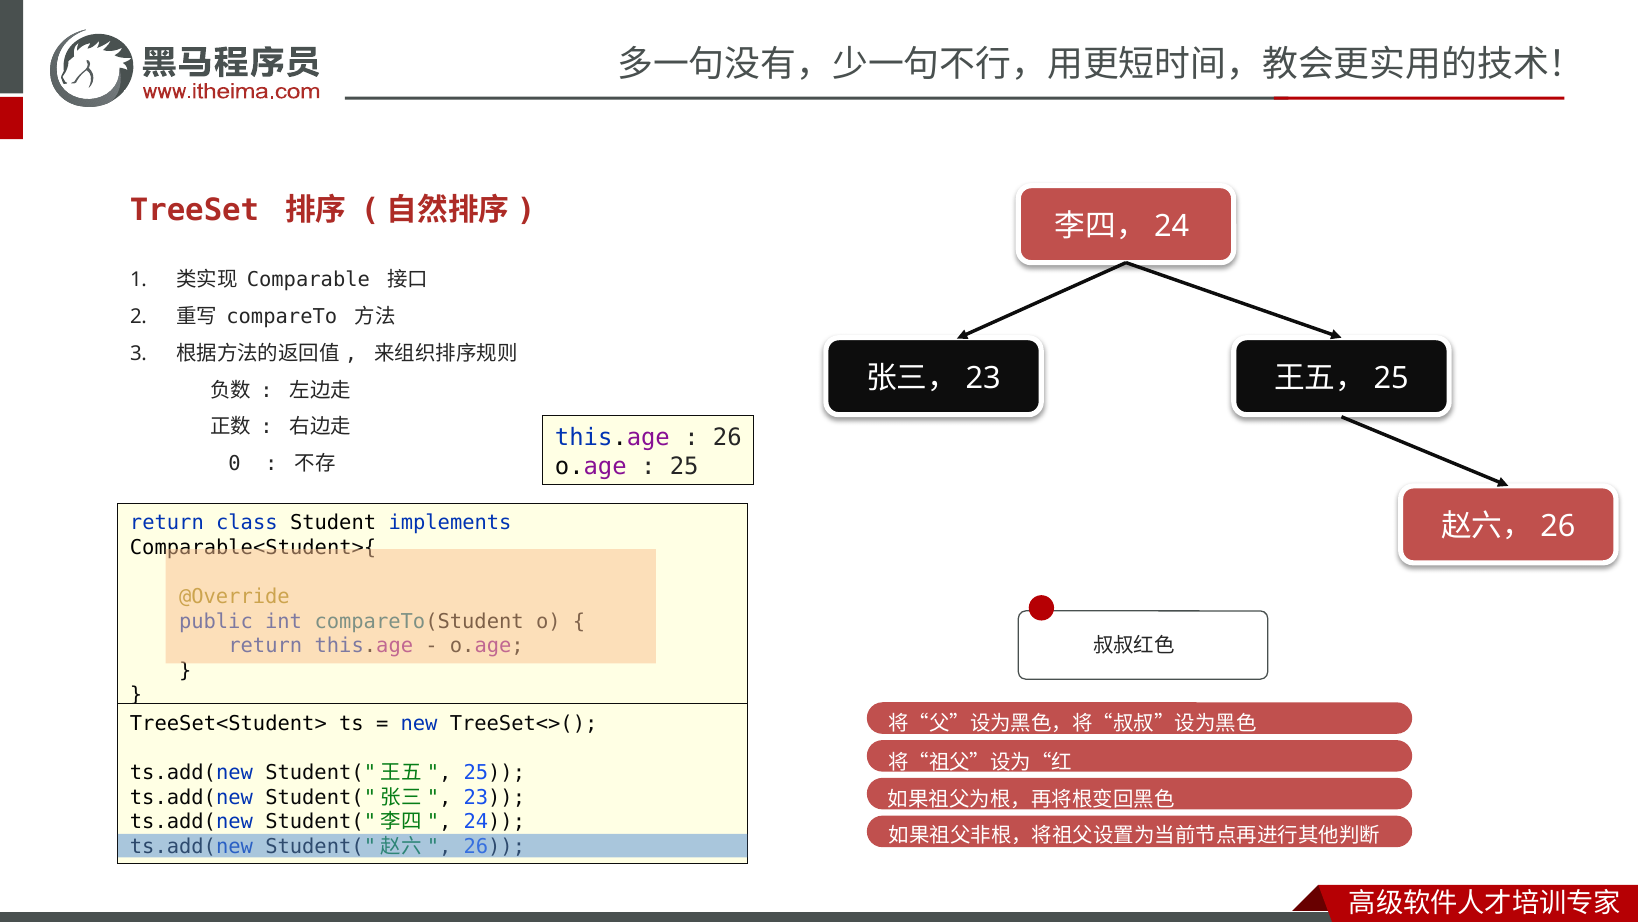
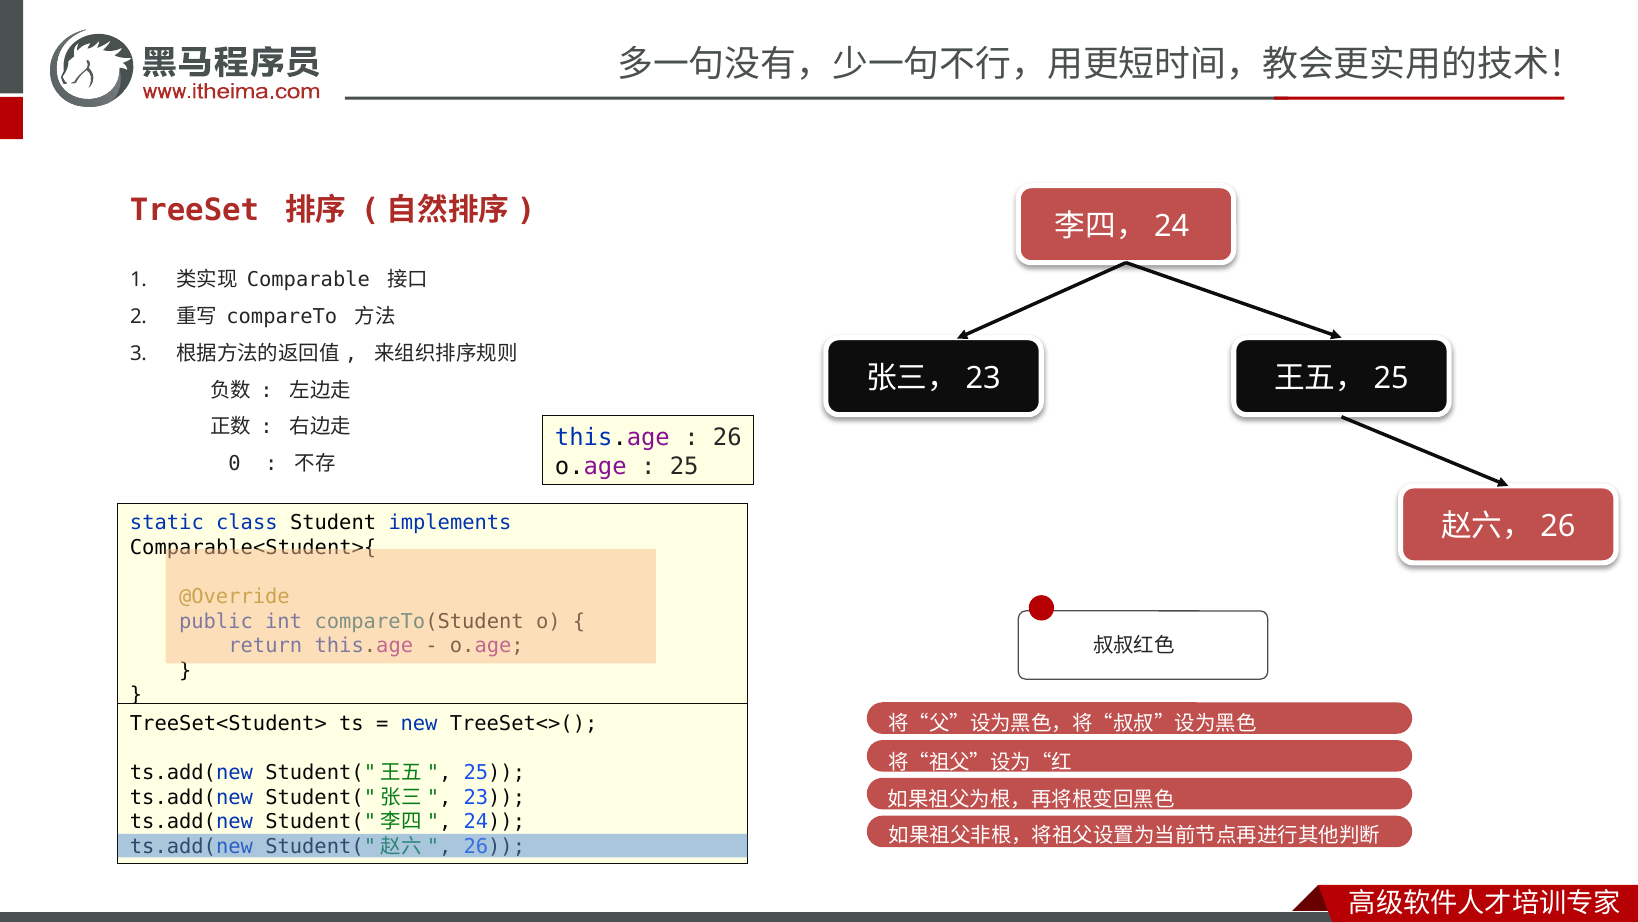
return at (167, 523): return -> static
